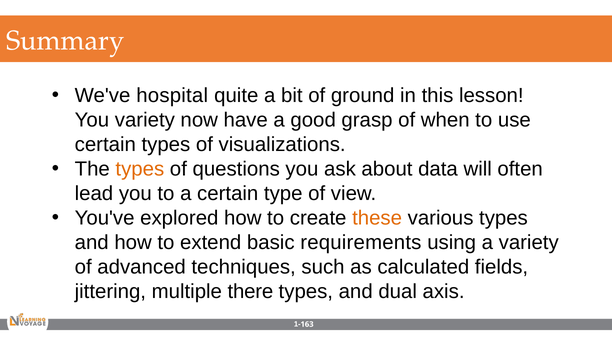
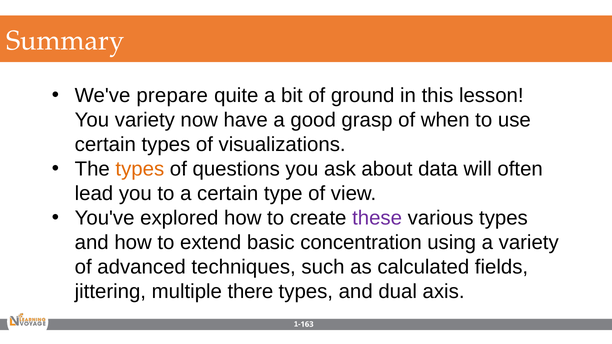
hospital: hospital -> prepare
these colour: orange -> purple
requirements: requirements -> concentration
